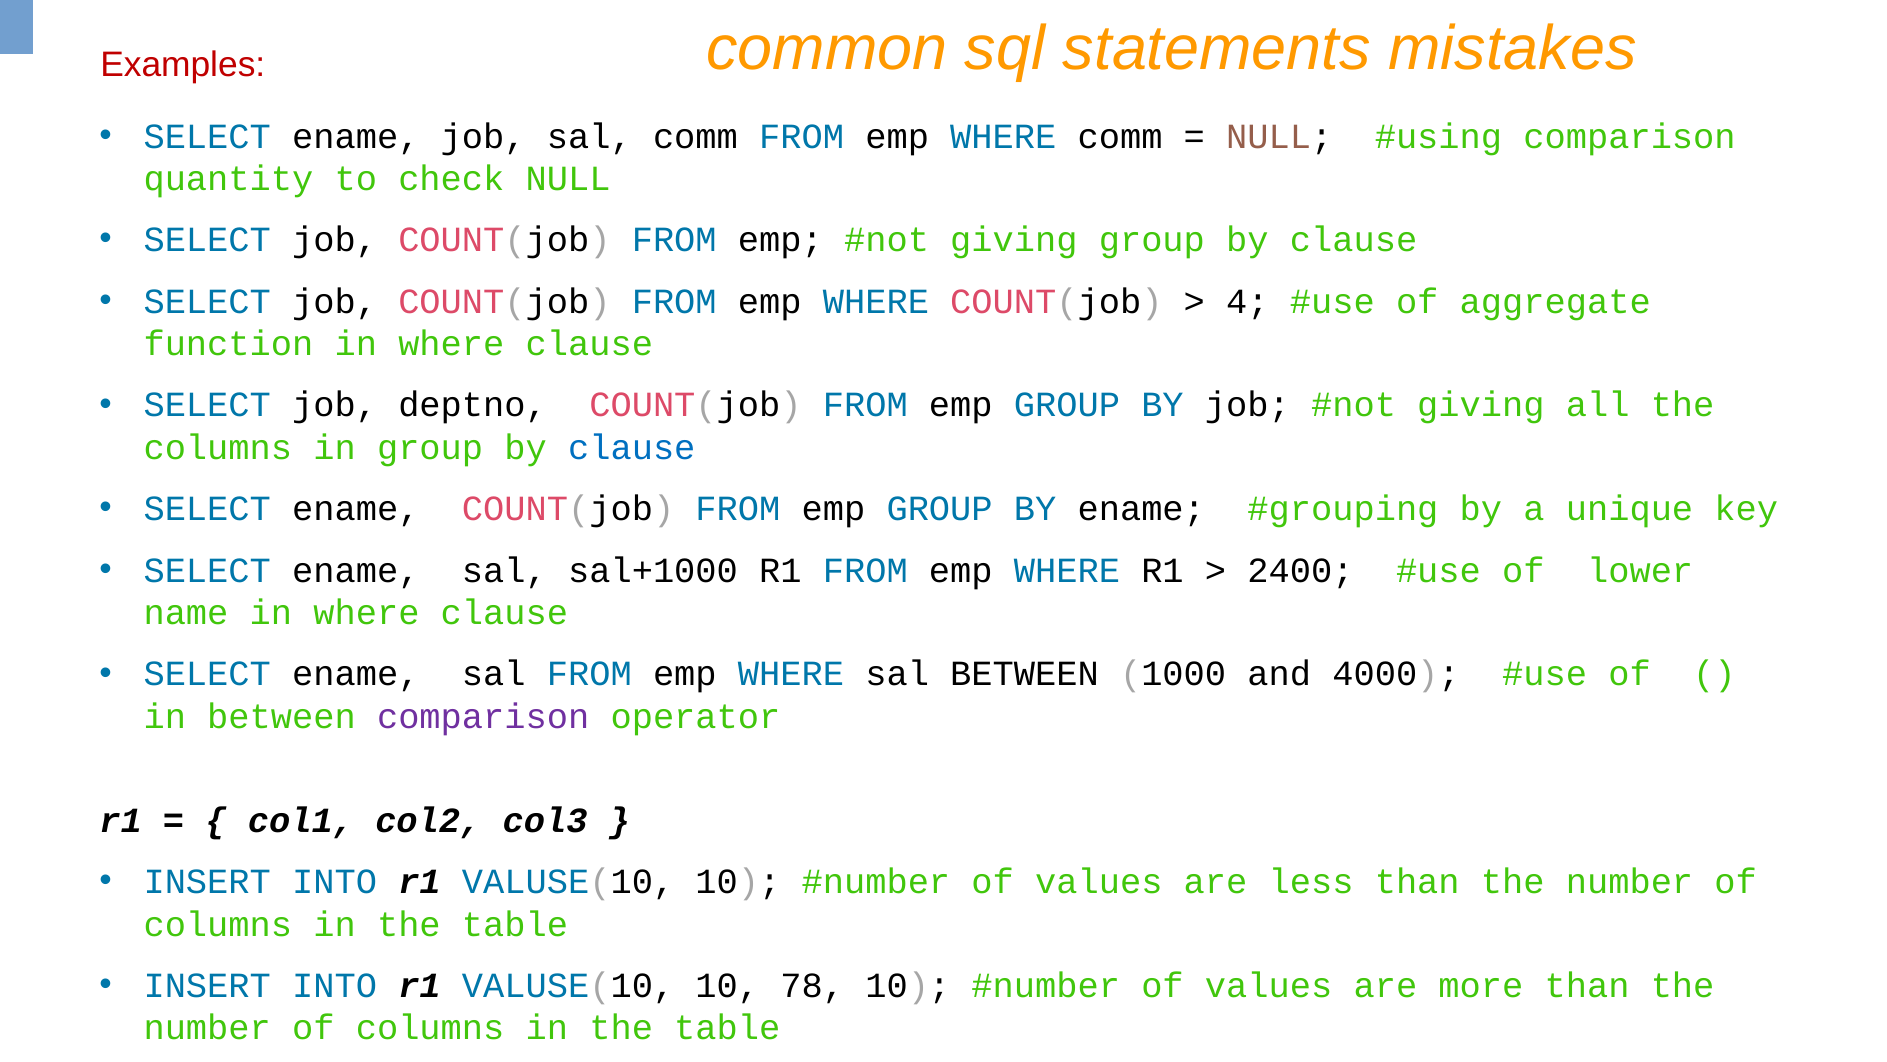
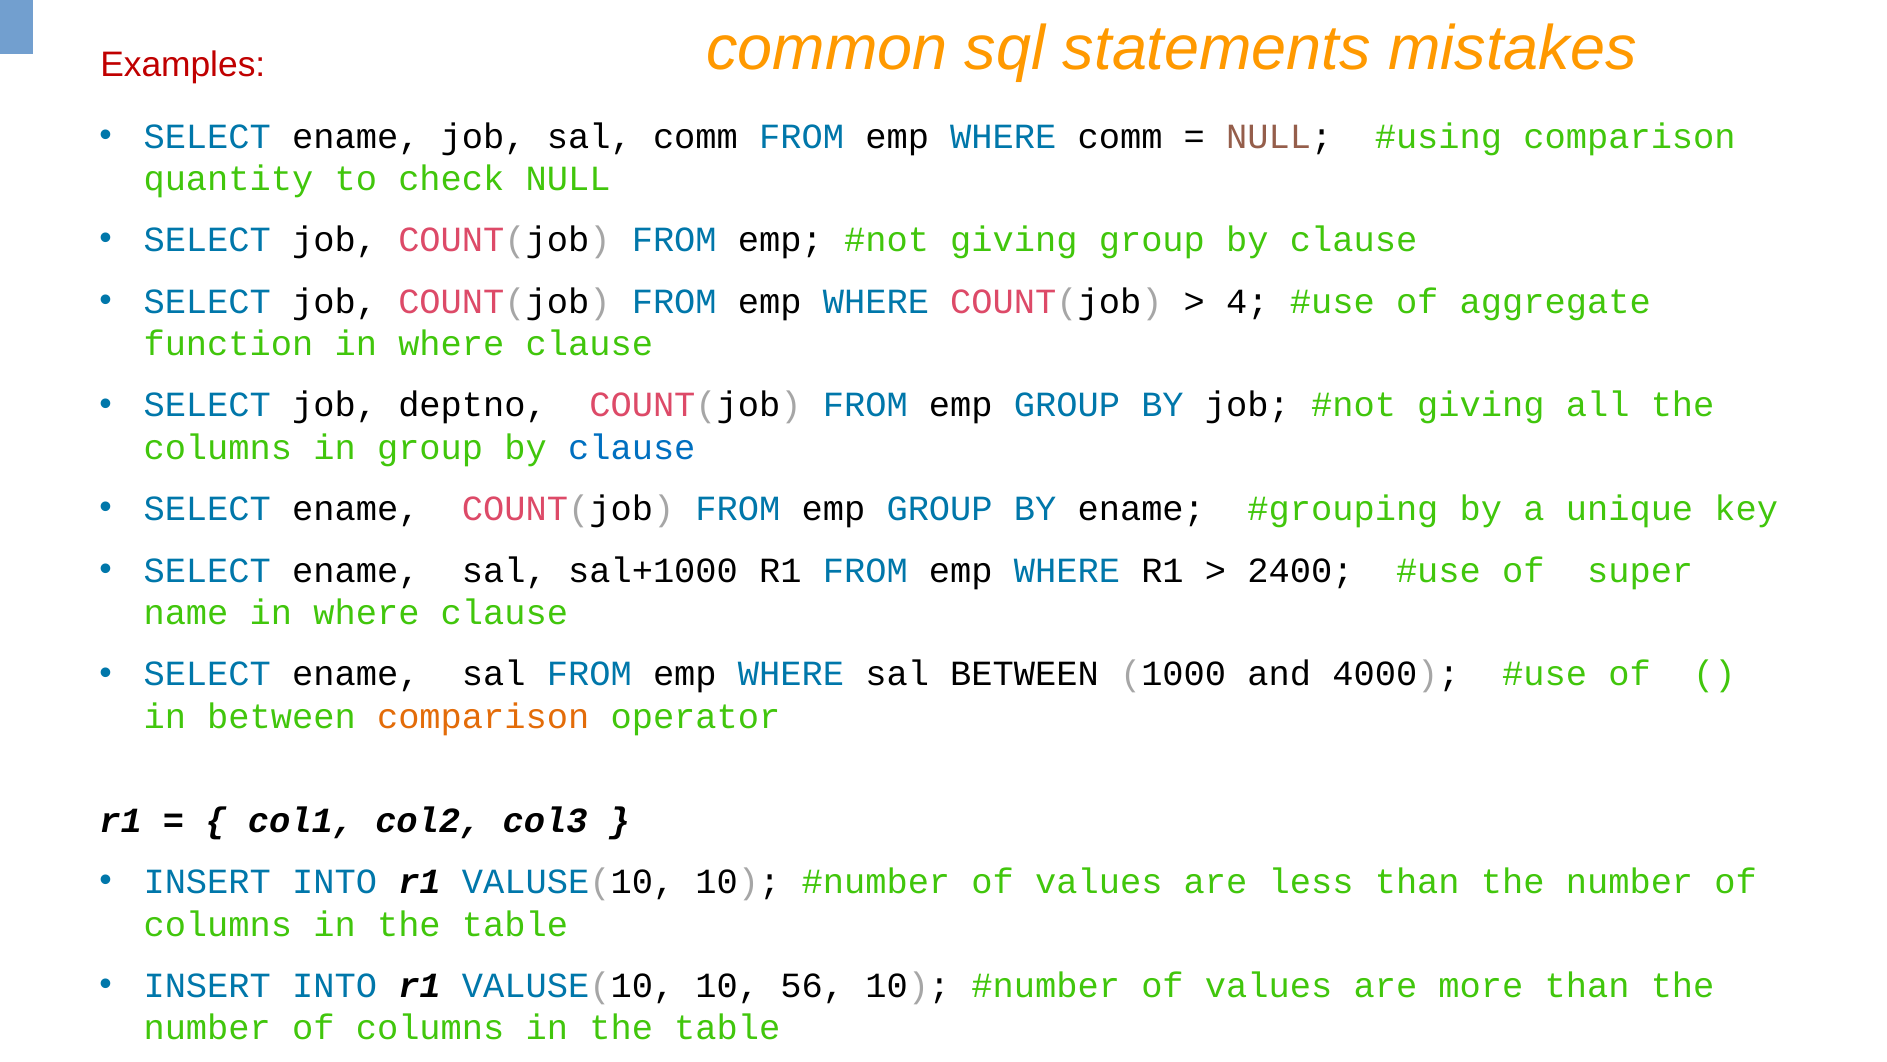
lower: lower -> super
comparison at (483, 716) colour: purple -> orange
78: 78 -> 56
